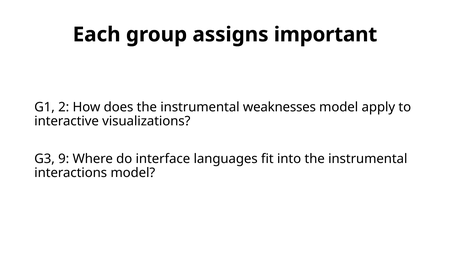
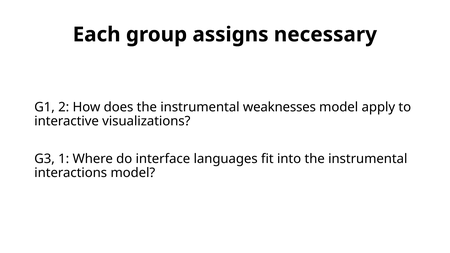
important: important -> necessary
9: 9 -> 1
